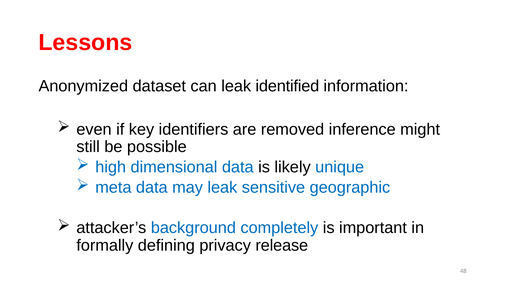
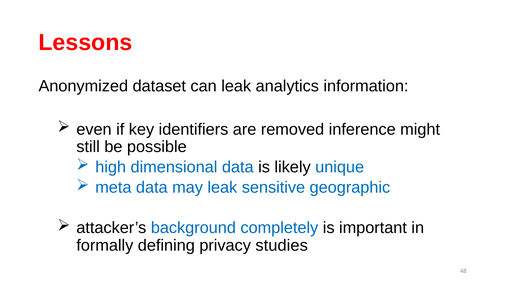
identified: identified -> analytics
release: release -> studies
